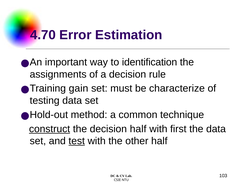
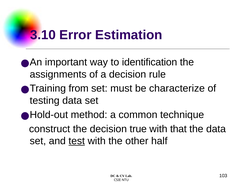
4.70: 4.70 -> 3.10
gain: gain -> from
construct underline: present -> none
decision half: half -> true
first: first -> that
